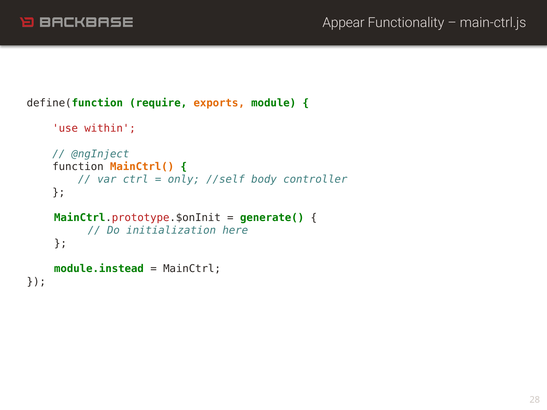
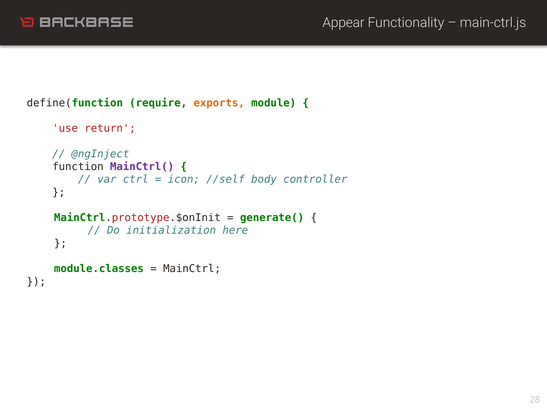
within: within -> return
MainCtrl( colour: orange -> purple
only: only -> icon
module.instead: module.instead -> module.classes
